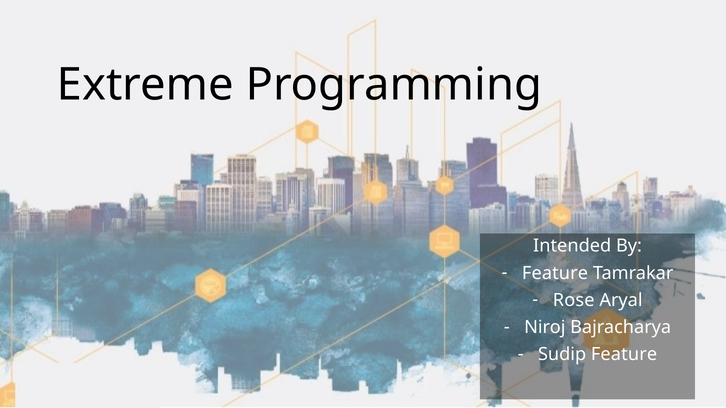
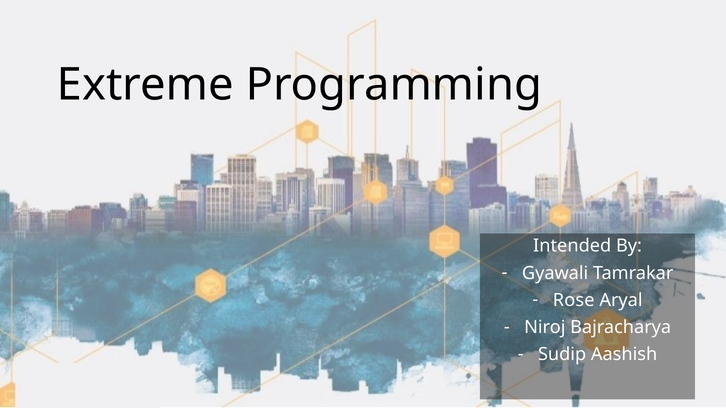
Feature at (555, 273): Feature -> Gyawali
Sudip Feature: Feature -> Aashish
